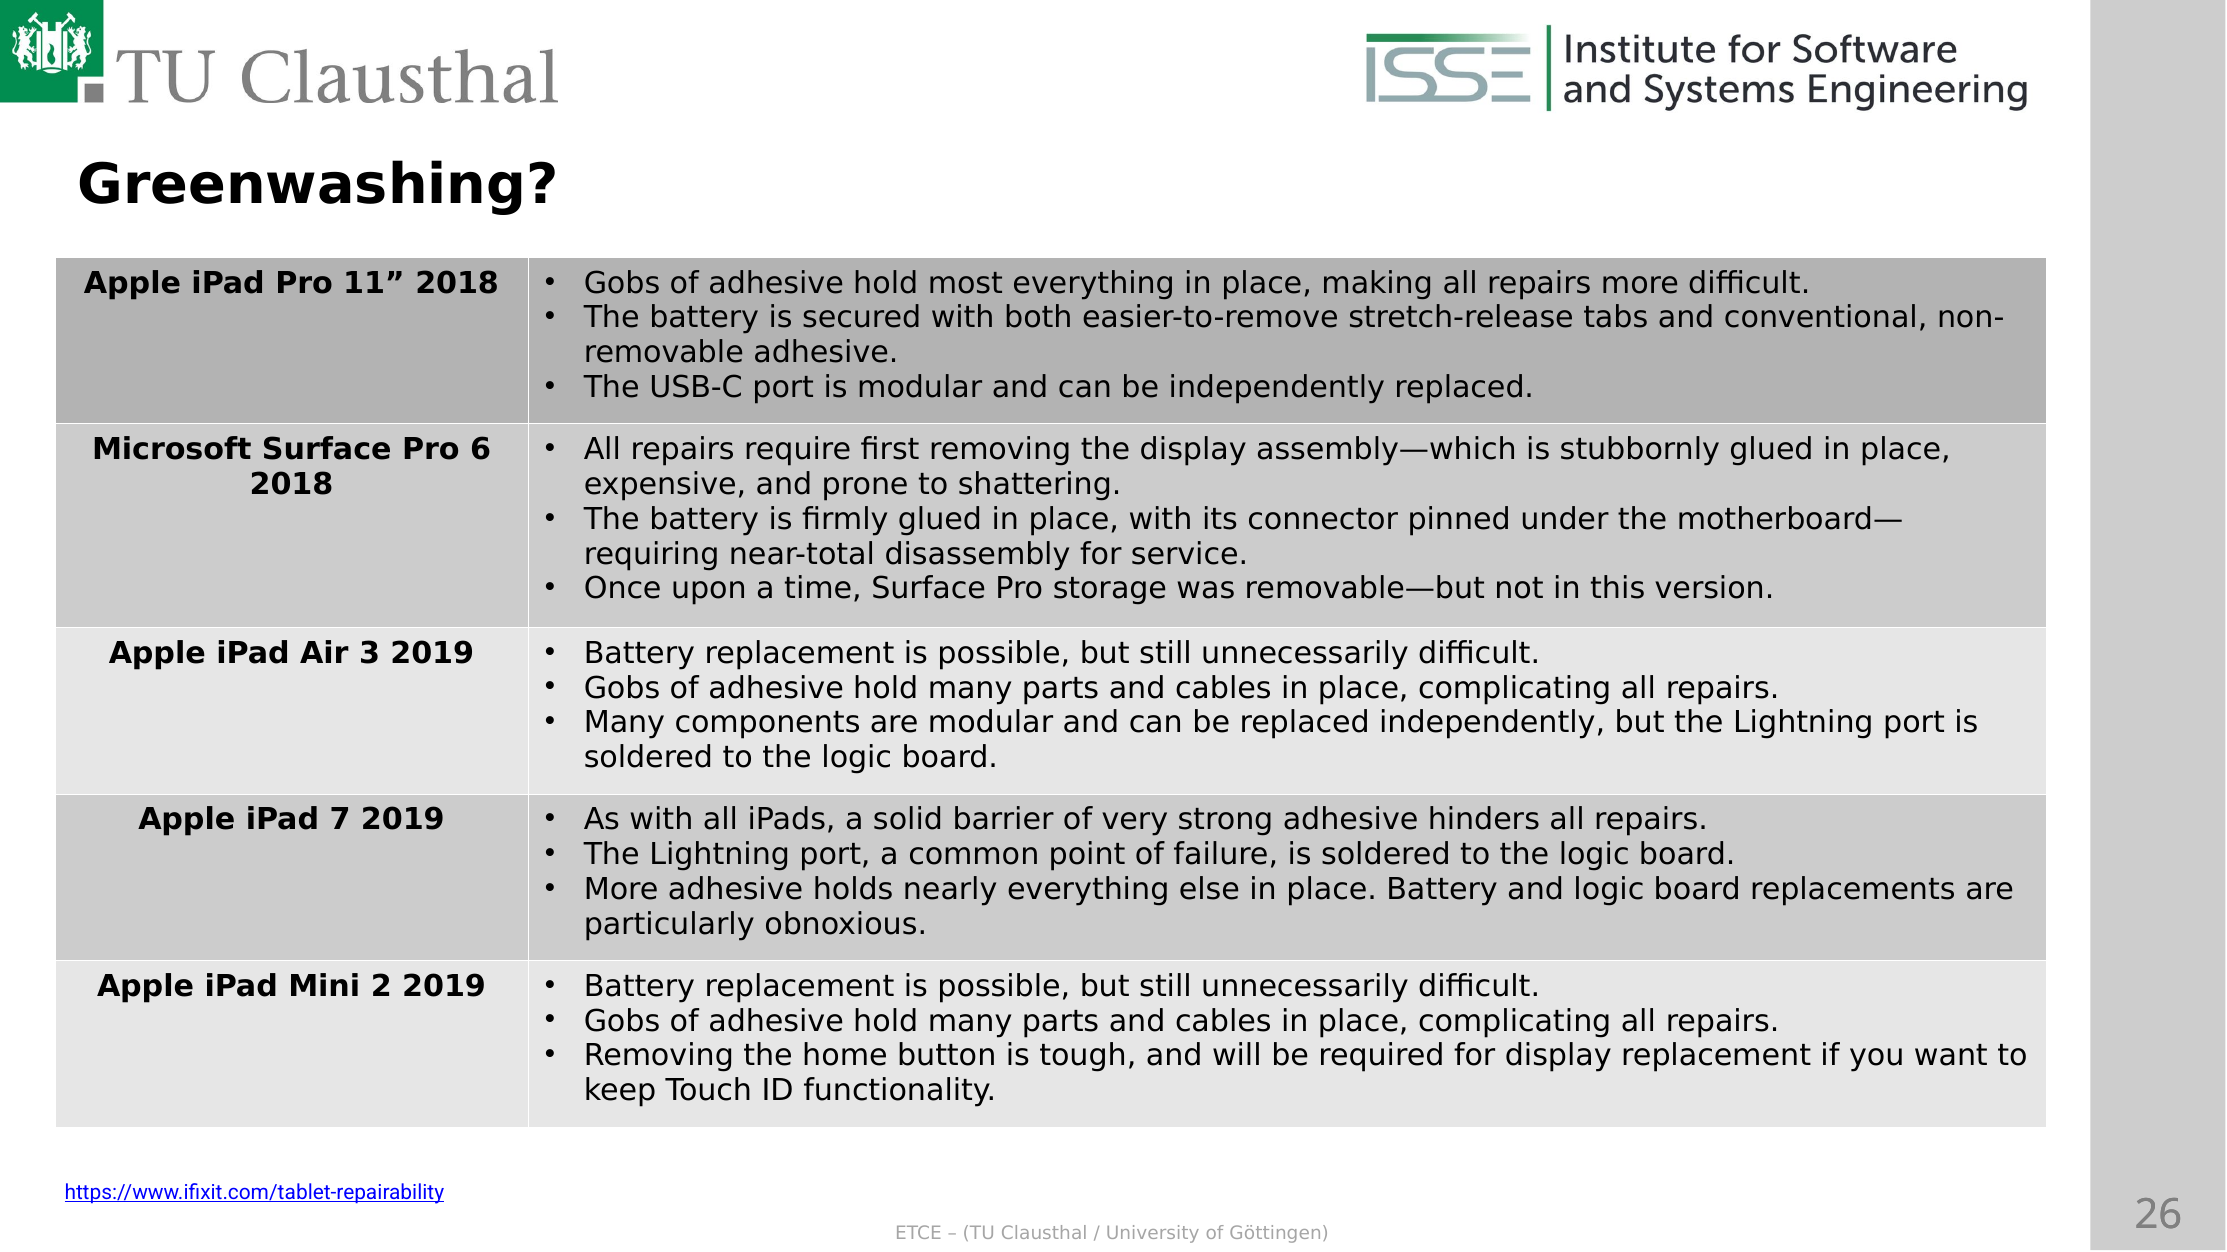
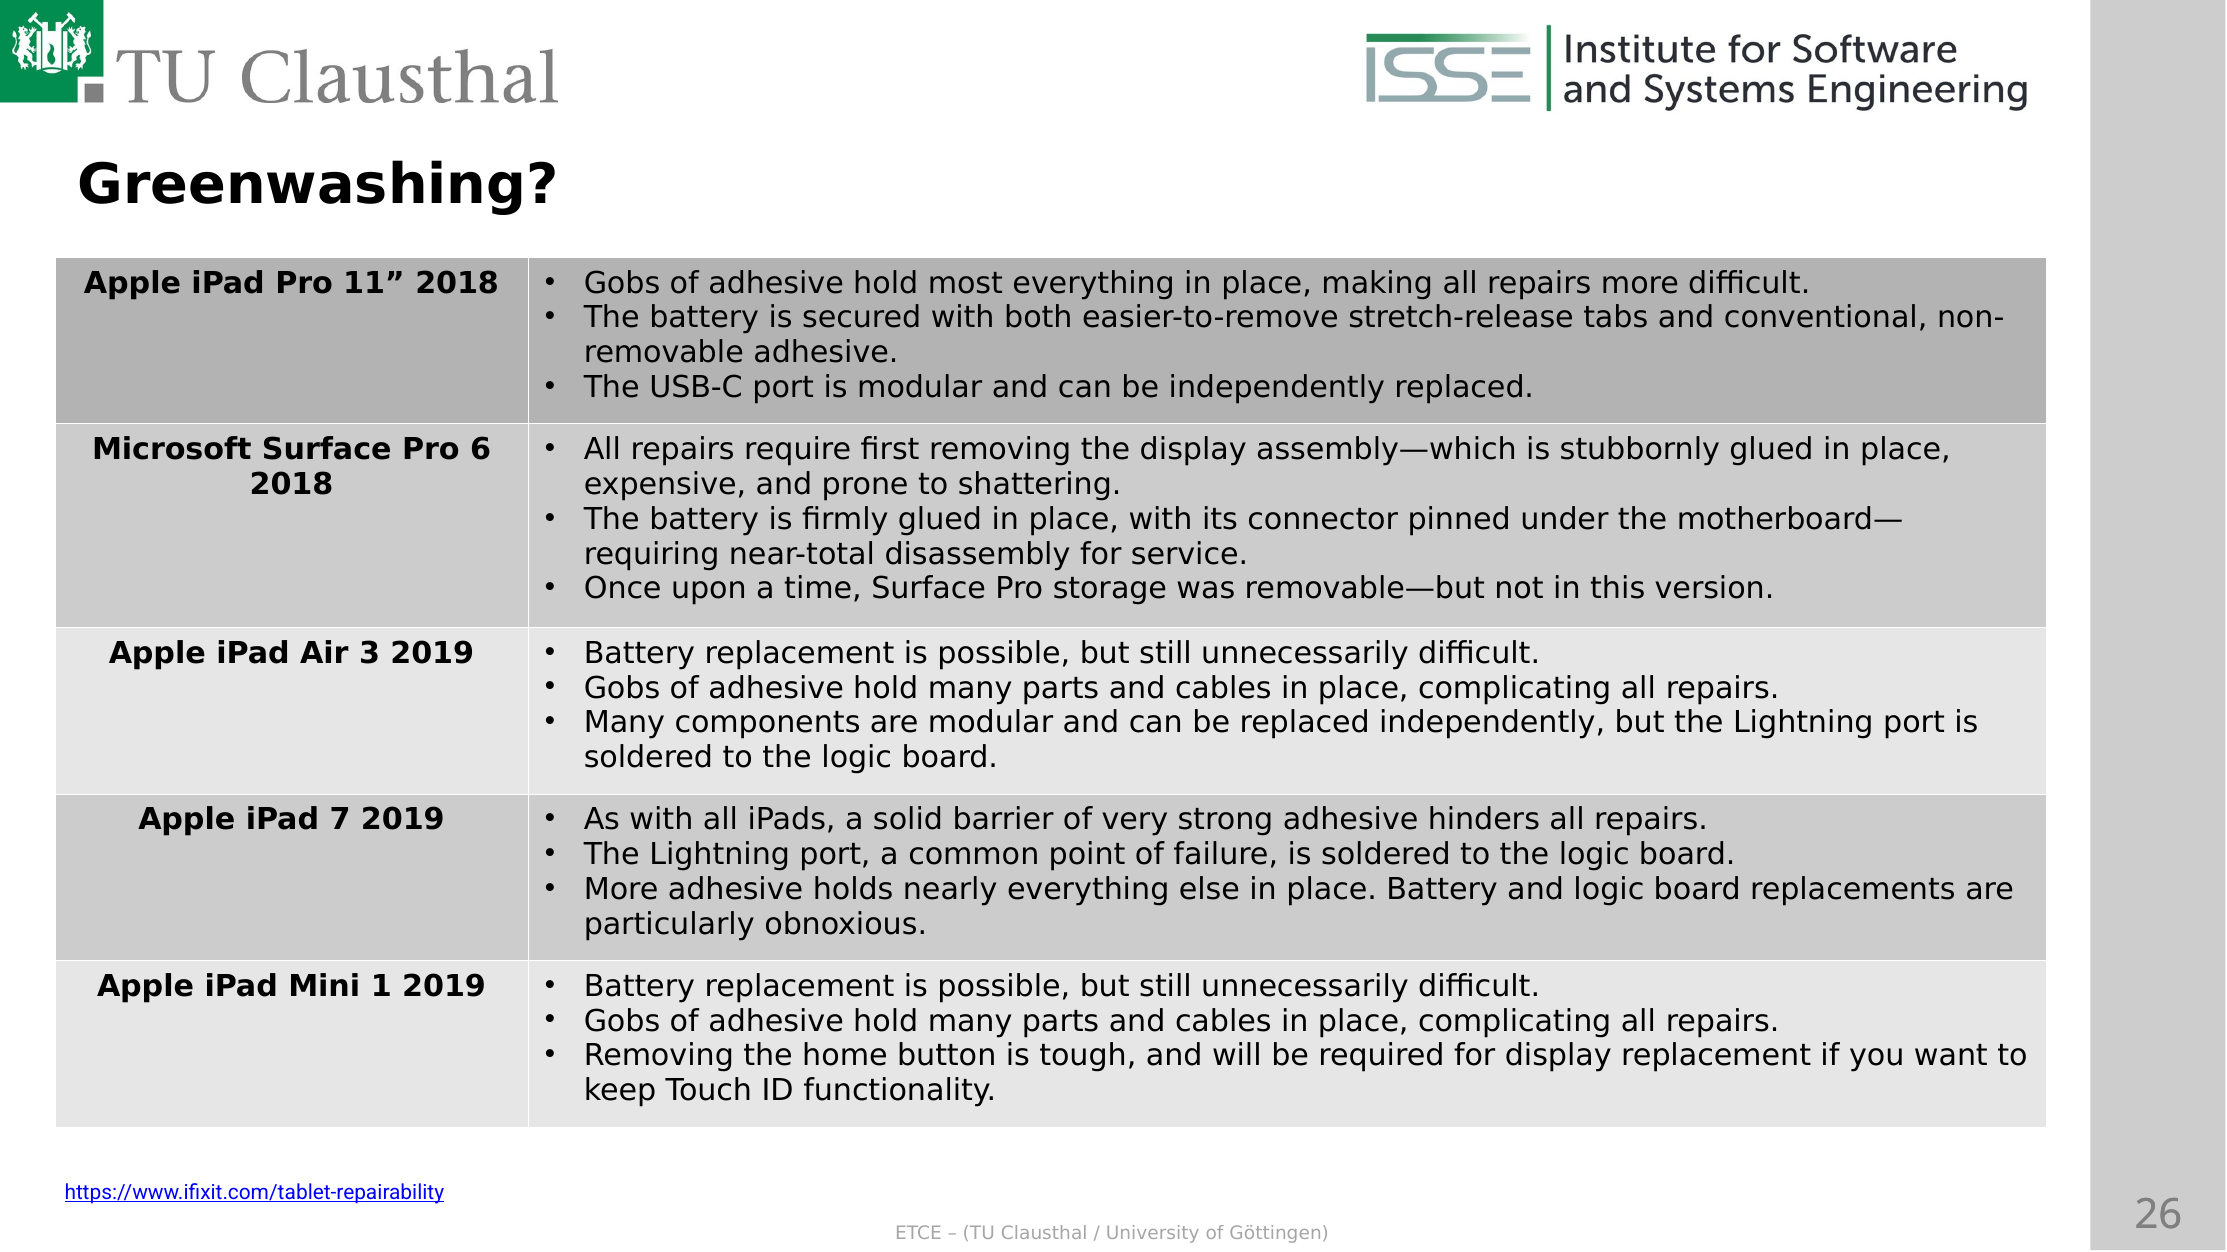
2: 2 -> 1
